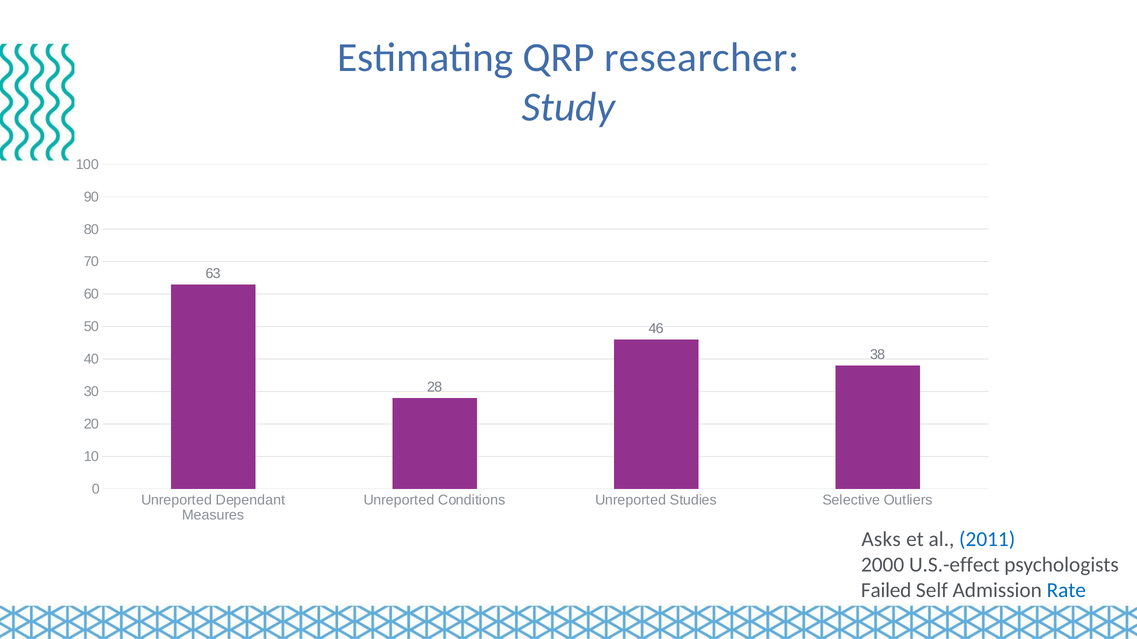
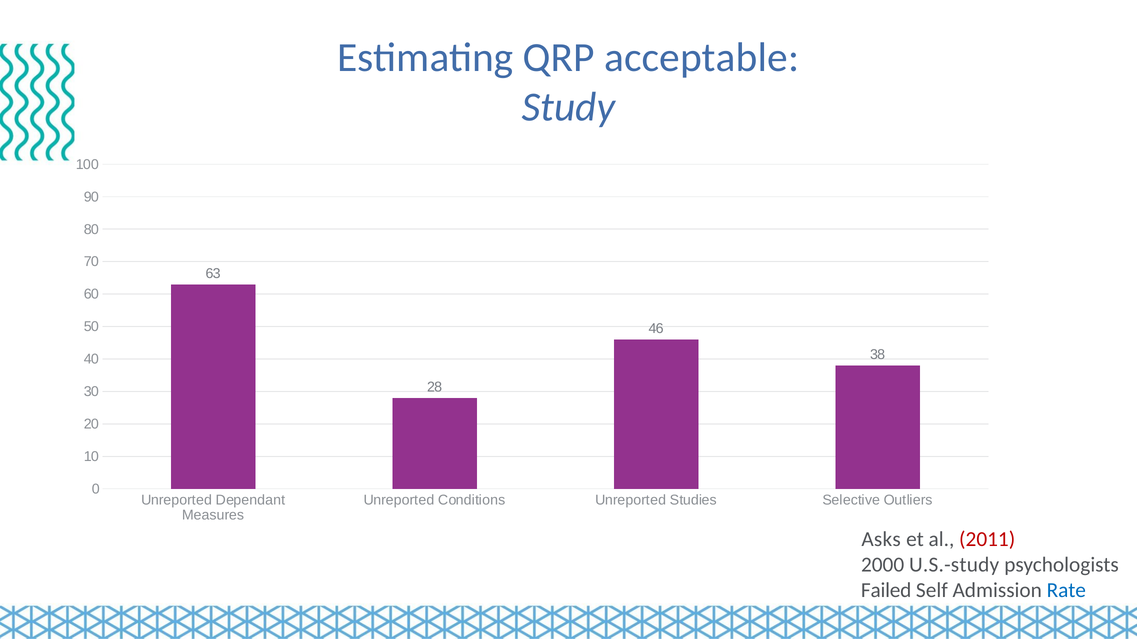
researcher: researcher -> acceptable
2011 colour: blue -> red
U.S.-effect: U.S.-effect -> U.S.-study
